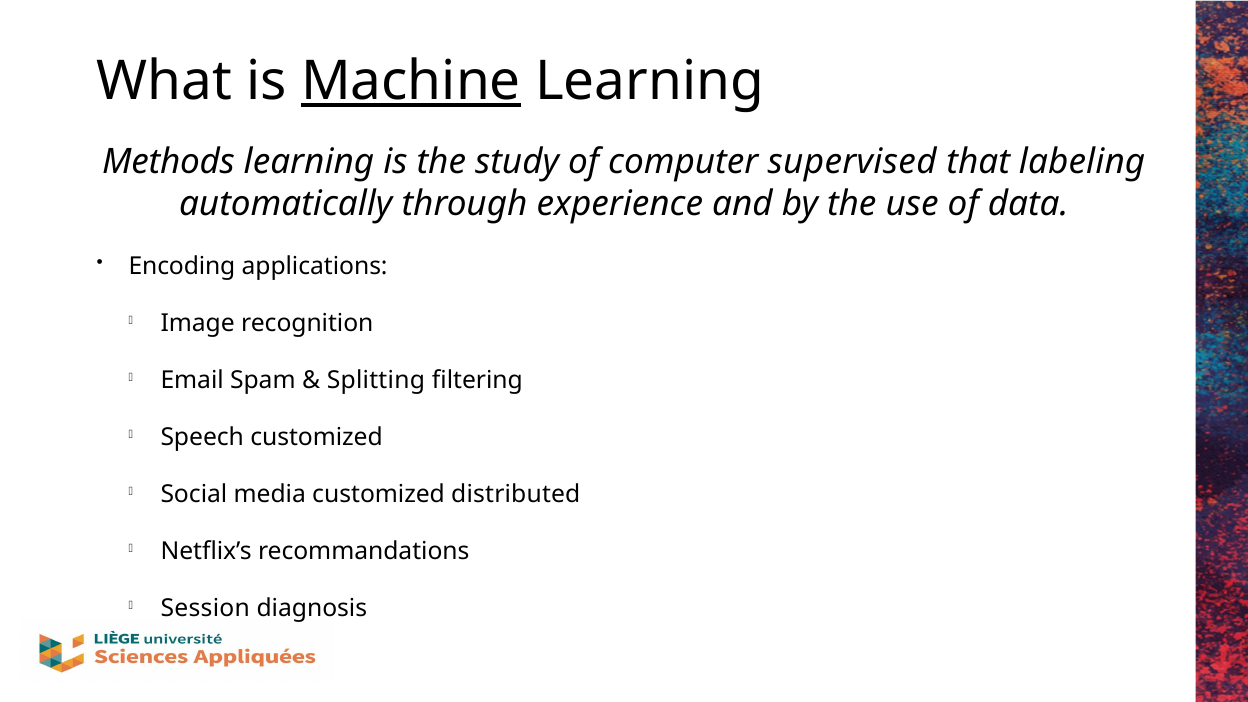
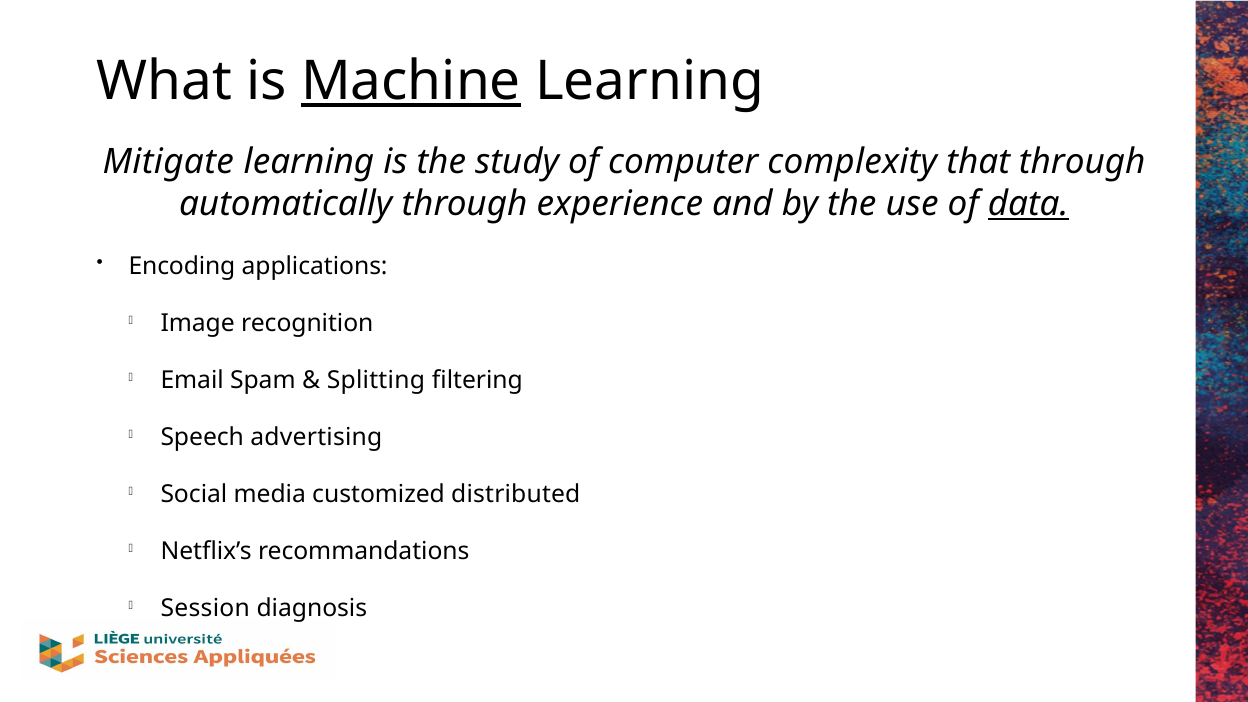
Methods: Methods -> Mitigate
supervised: supervised -> complexity
that labeling: labeling -> through
data underline: none -> present
Speech customized: customized -> advertising
